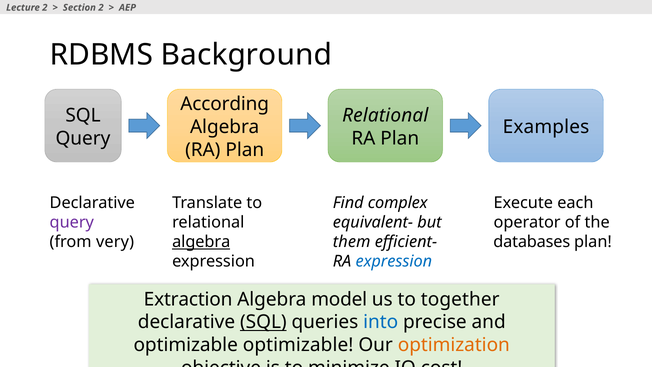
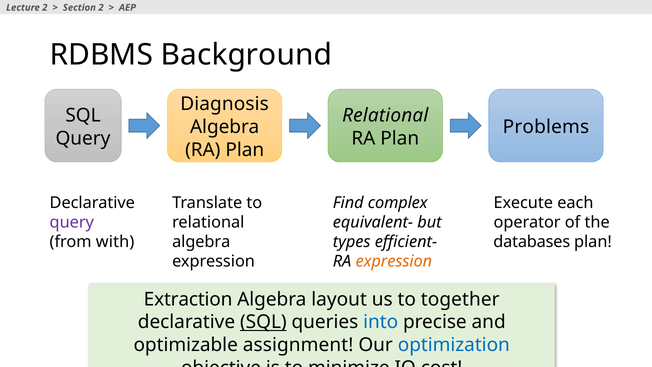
According: According -> Diagnosis
Examples: Examples -> Problems
very: very -> with
algebra at (201, 242) underline: present -> none
them: them -> types
expression at (394, 261) colour: blue -> orange
model: model -> layout
optimizable optimizable: optimizable -> assignment
optimization colour: orange -> blue
